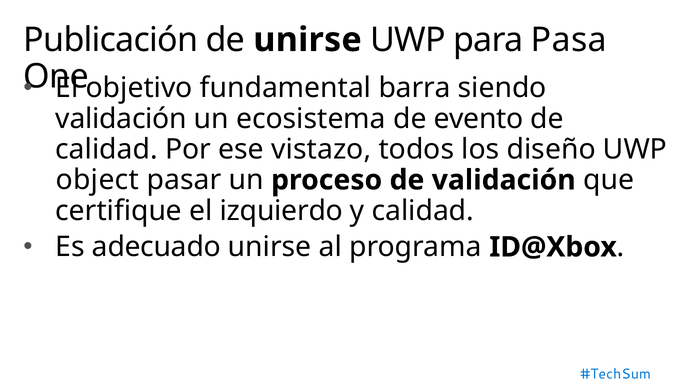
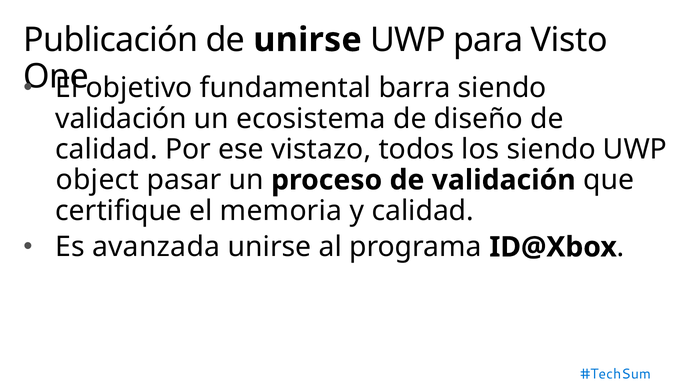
Pasa: Pasa -> Visto
evento: evento -> diseño
los diseño: diseño -> siendo
izquierdo: izquierdo -> memoria
adecuado: adecuado -> avanzada
